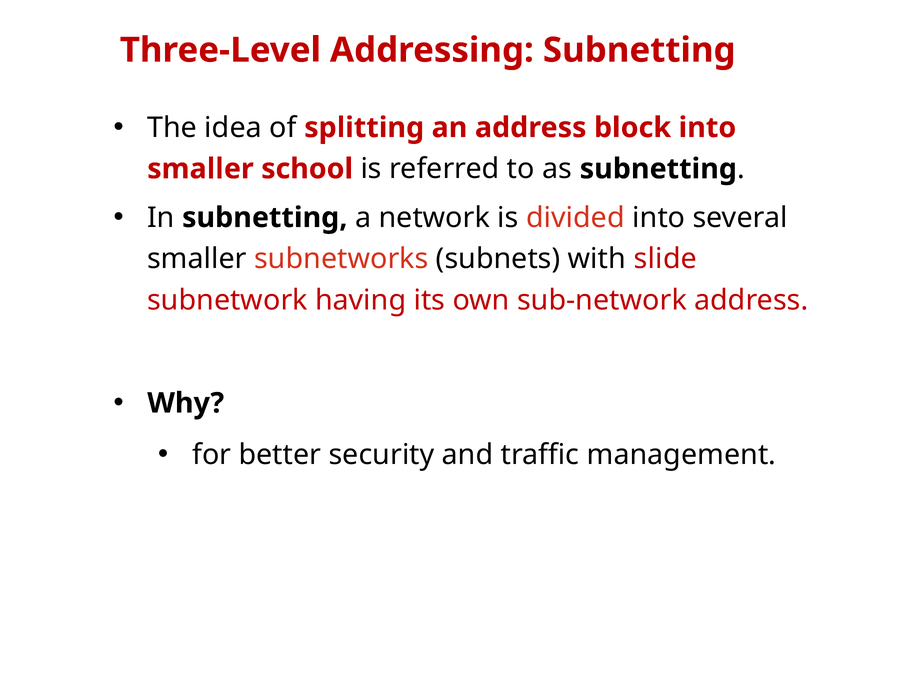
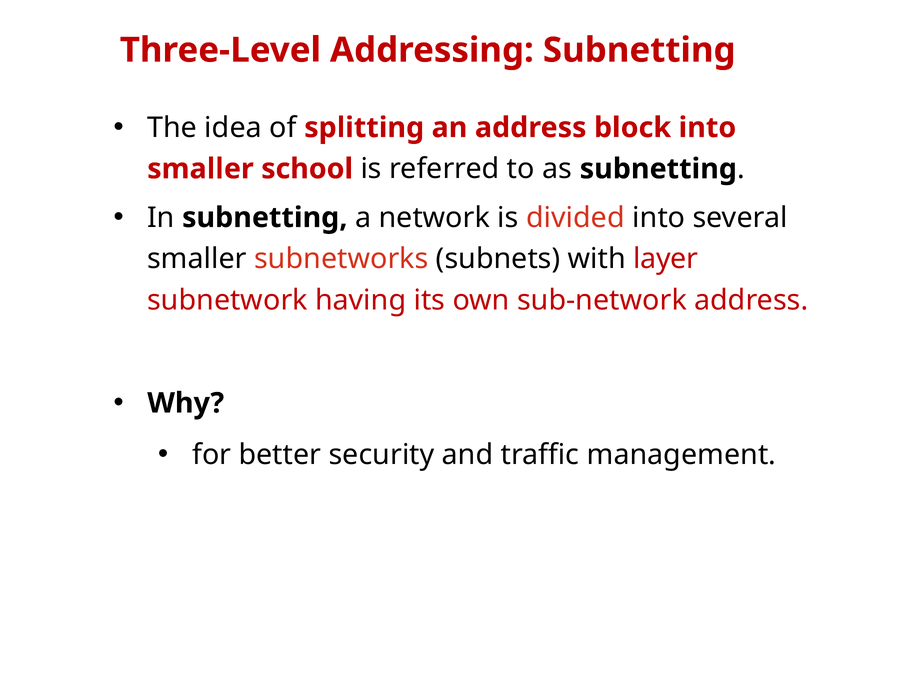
slide: slide -> layer
